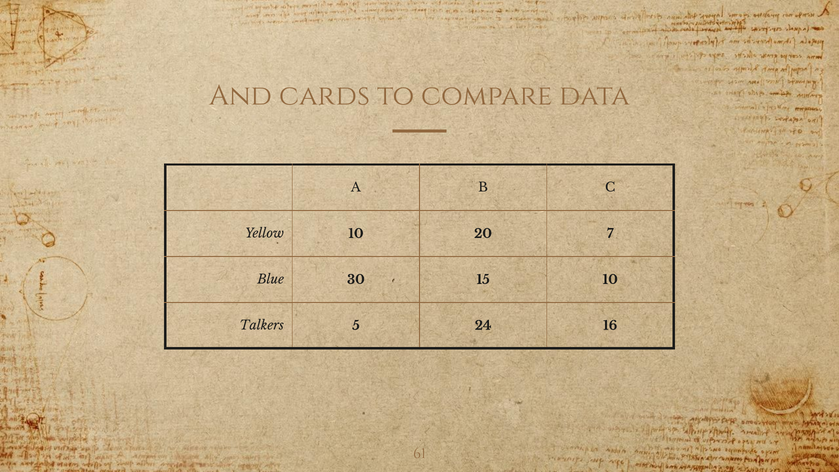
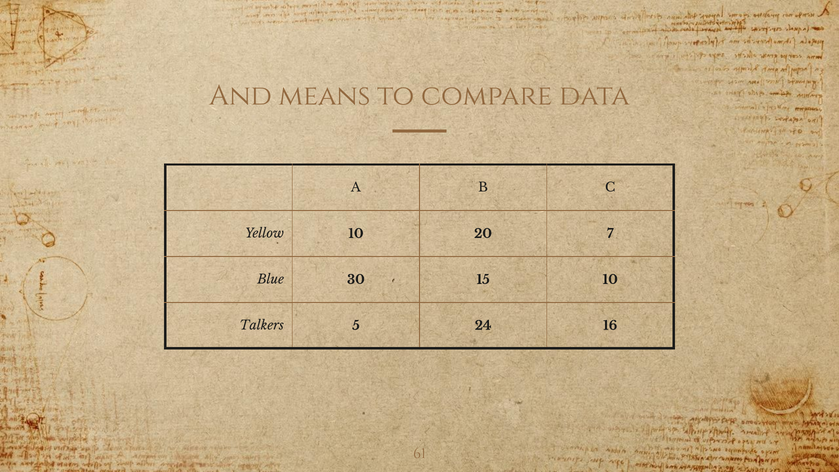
cards: cards -> means
